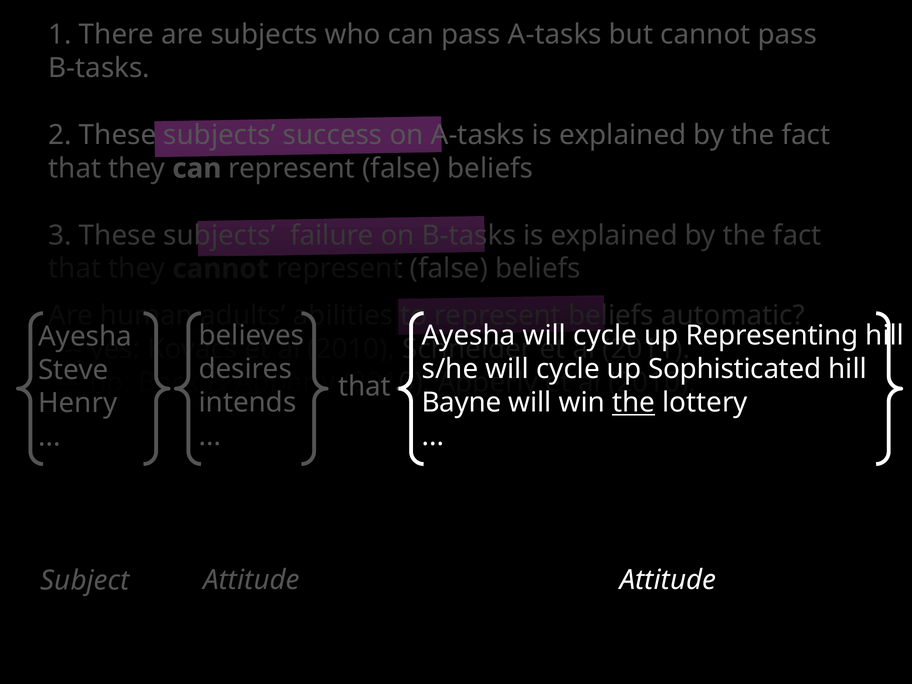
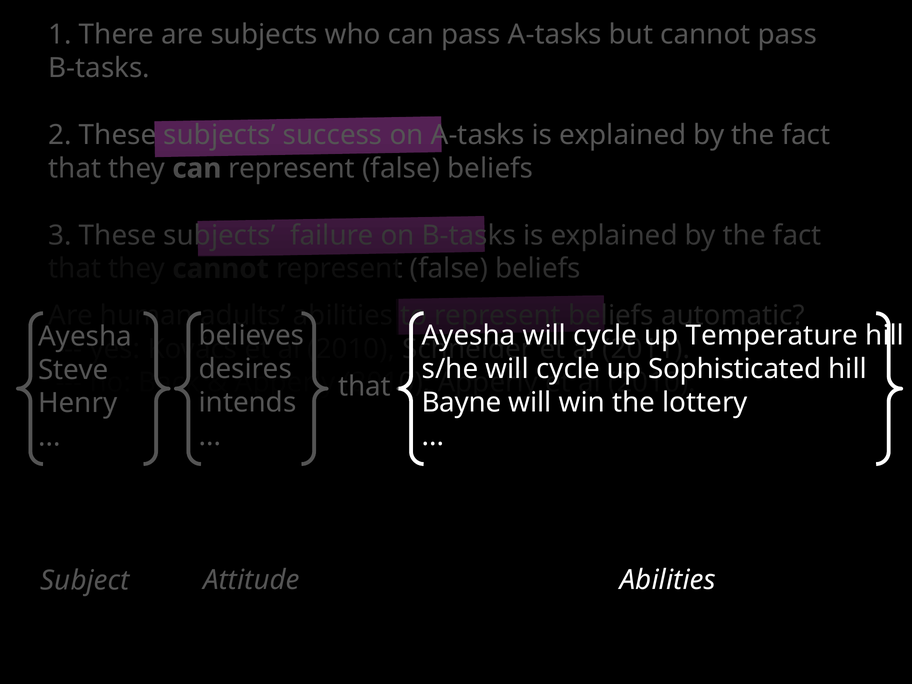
Representing: Representing -> Temperature
the at (634, 403) underline: present -> none
Attitude at (668, 580): Attitude -> Abilities
